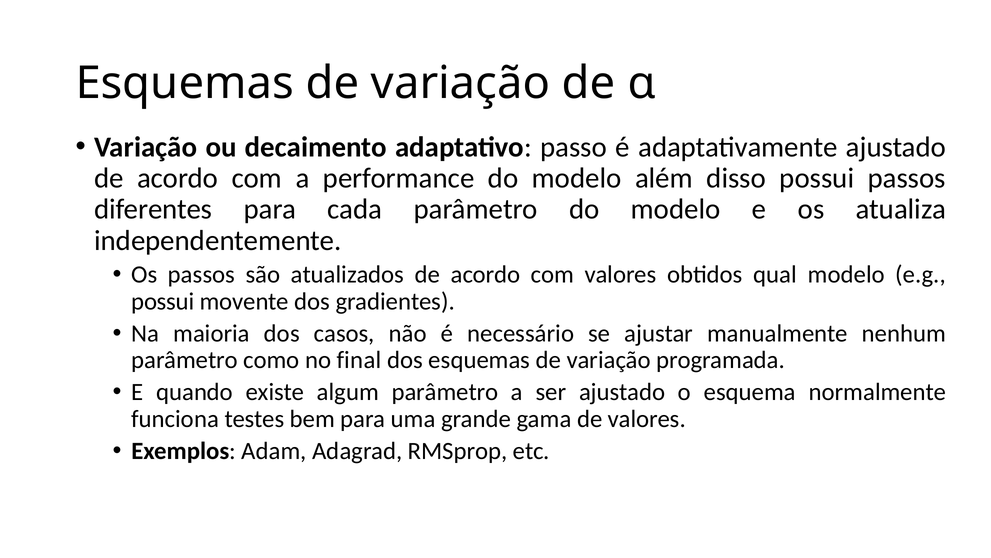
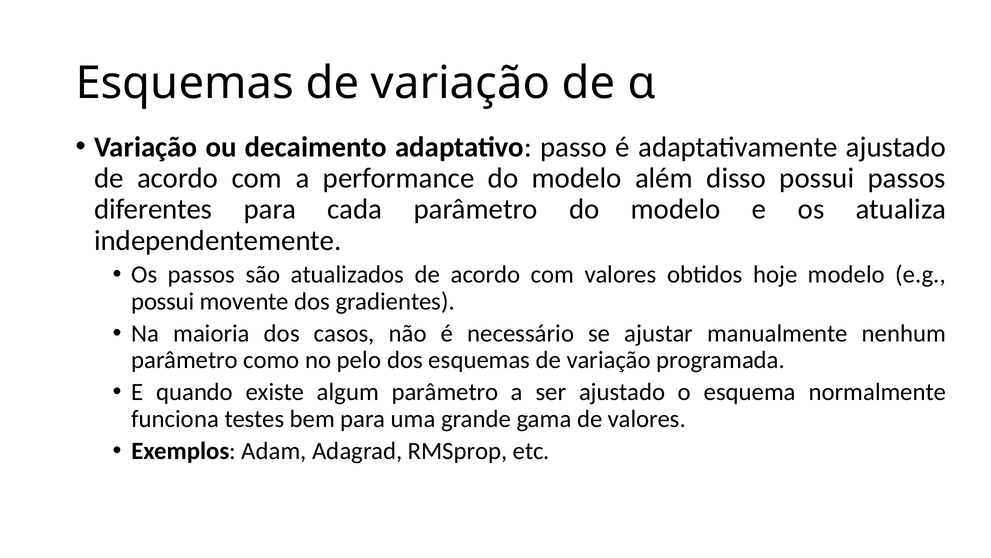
qual: qual -> hoje
final: final -> pelo
